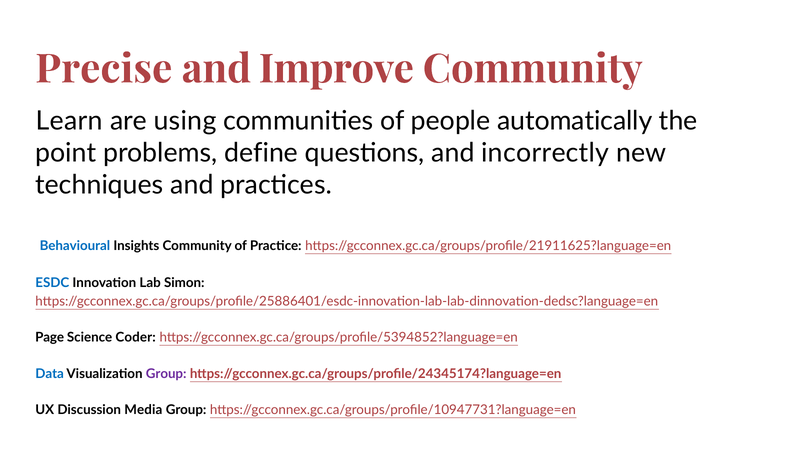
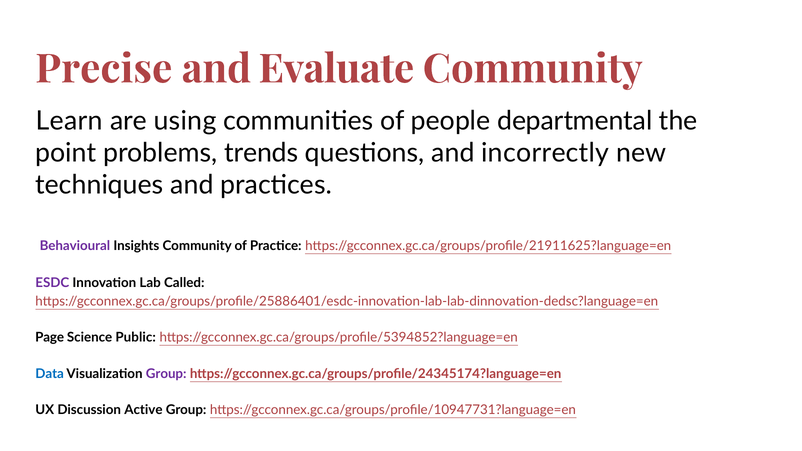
Improve: Improve -> Evaluate
automatically: automatically -> departmental
define: define -> trends
Behavioural colour: blue -> purple
ESDC colour: blue -> purple
Simon: Simon -> Called
Coder: Coder -> Public
Media: Media -> Active
